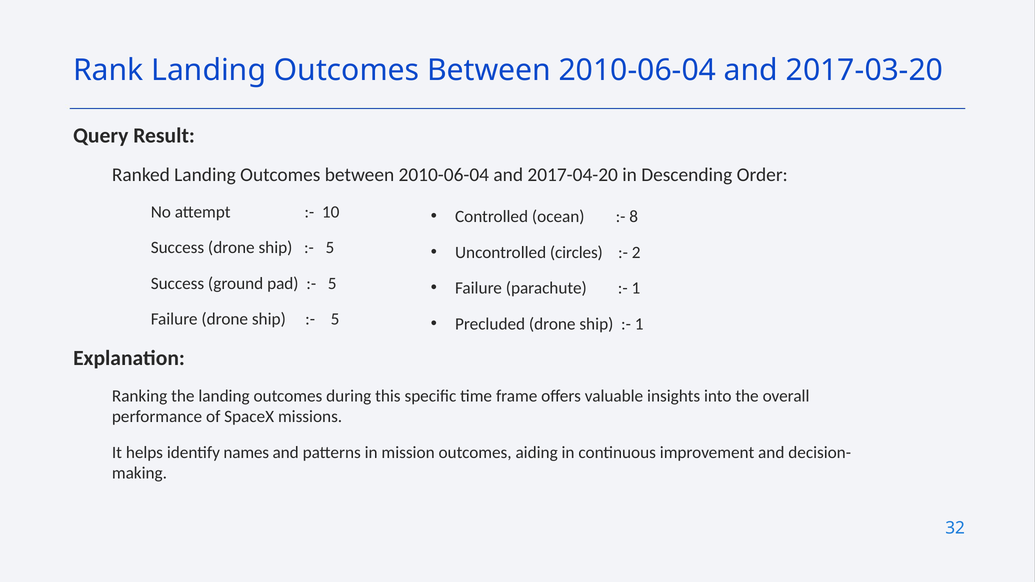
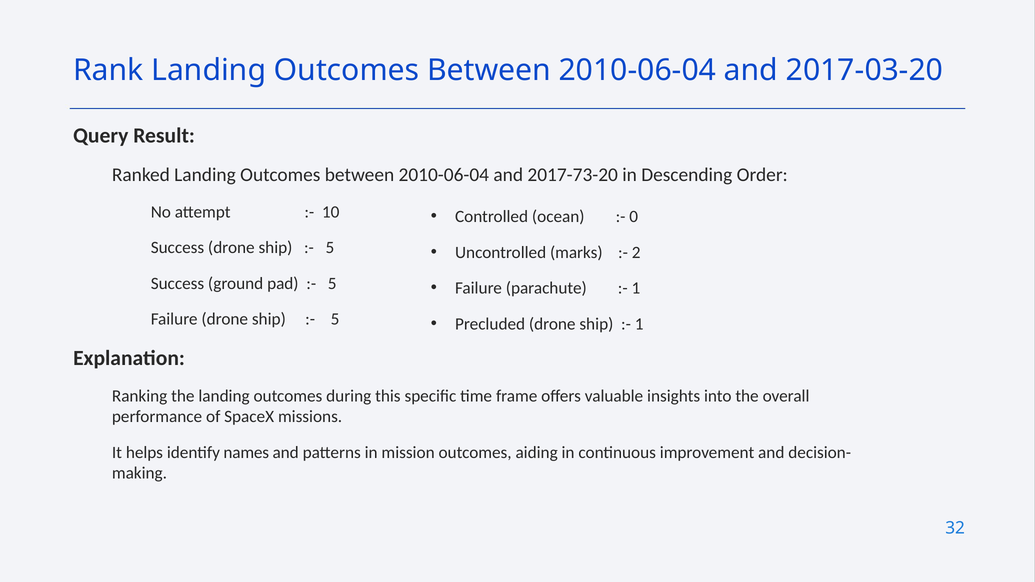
2017-04-20: 2017-04-20 -> 2017-73-20
8: 8 -> 0
circles: circles -> marks
